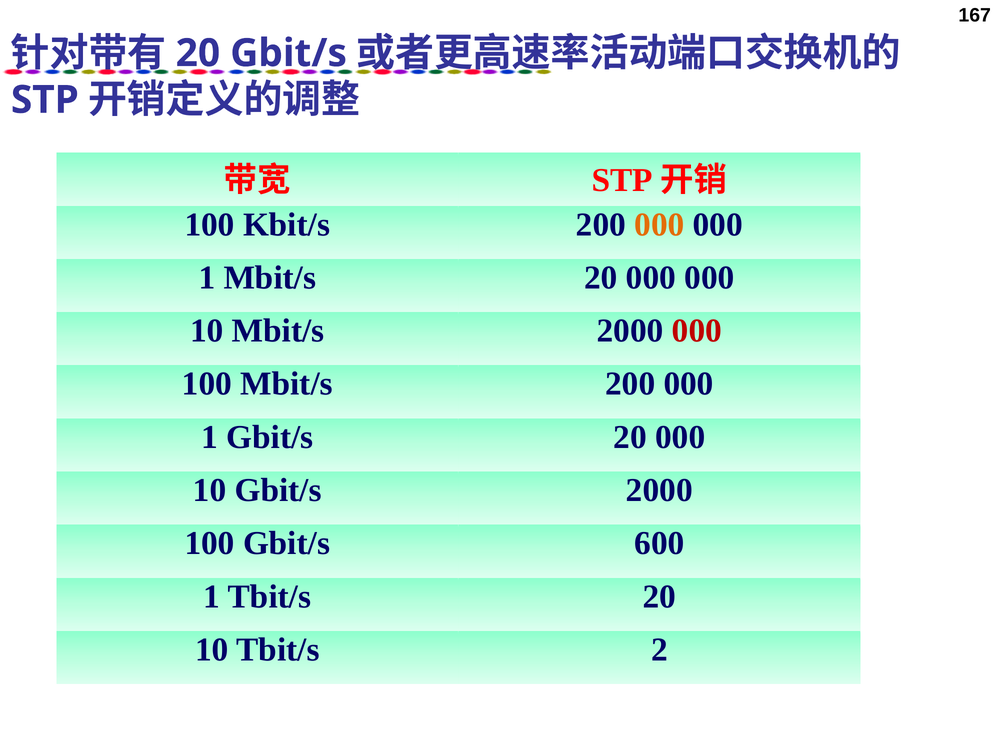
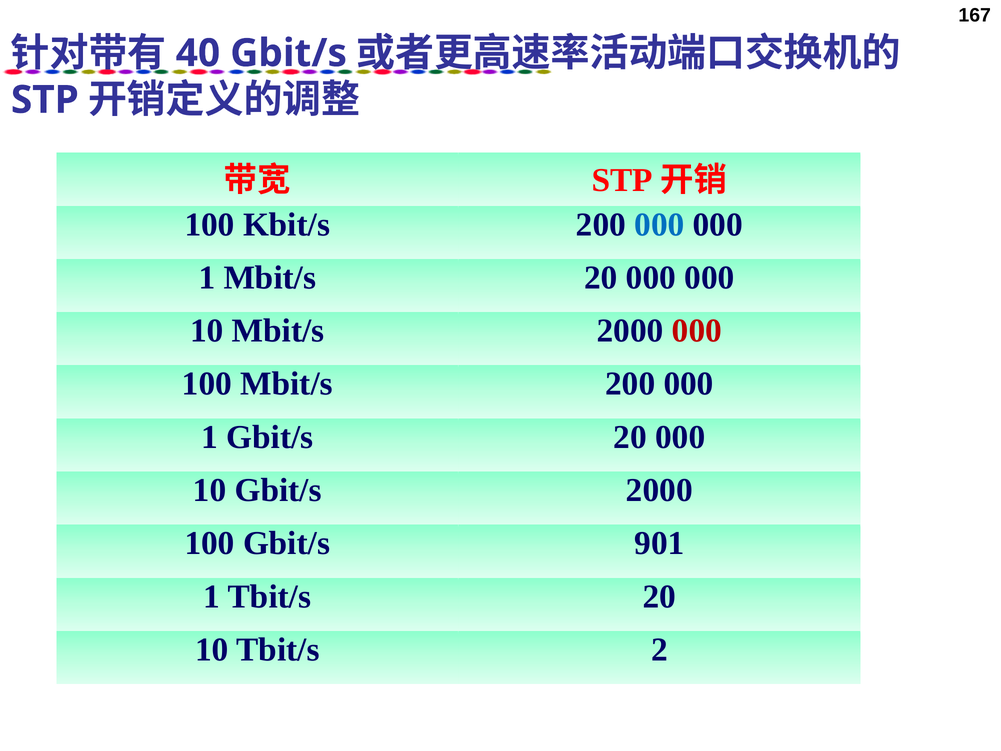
20 at (198, 53): 20 -> 40
000 at (659, 224) colour: orange -> blue
600: 600 -> 901
